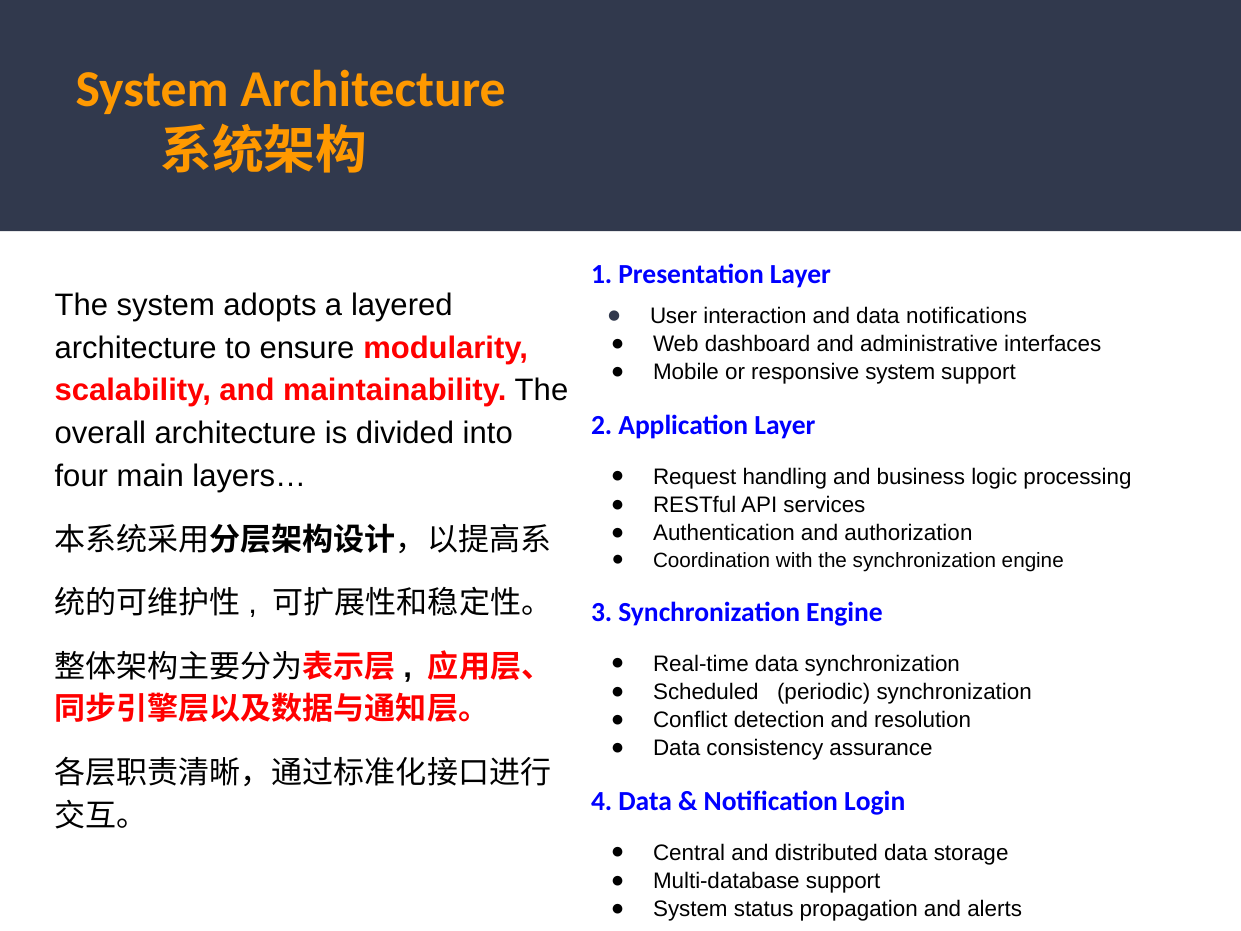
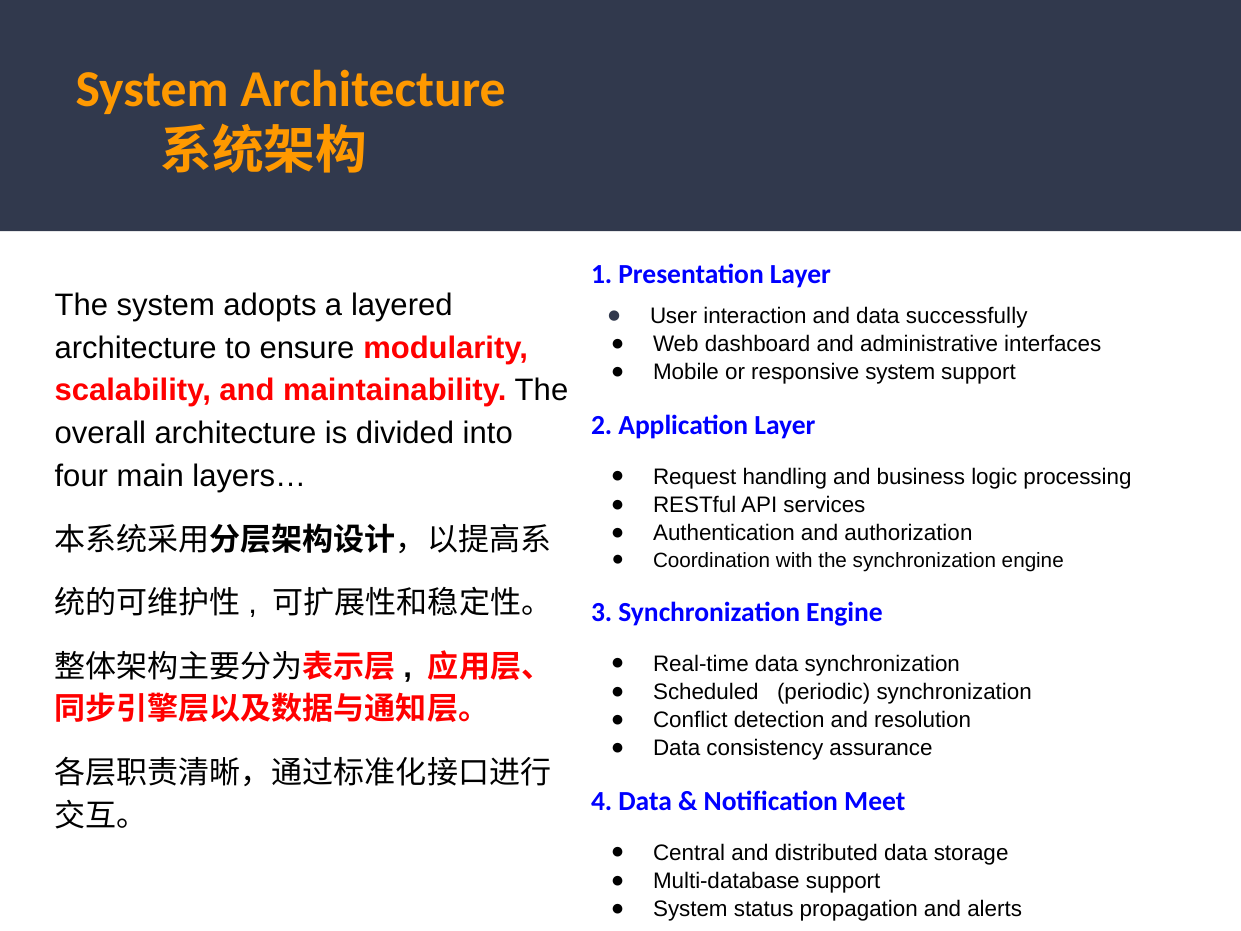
notifications: notifications -> successfully
Login: Login -> Meet
